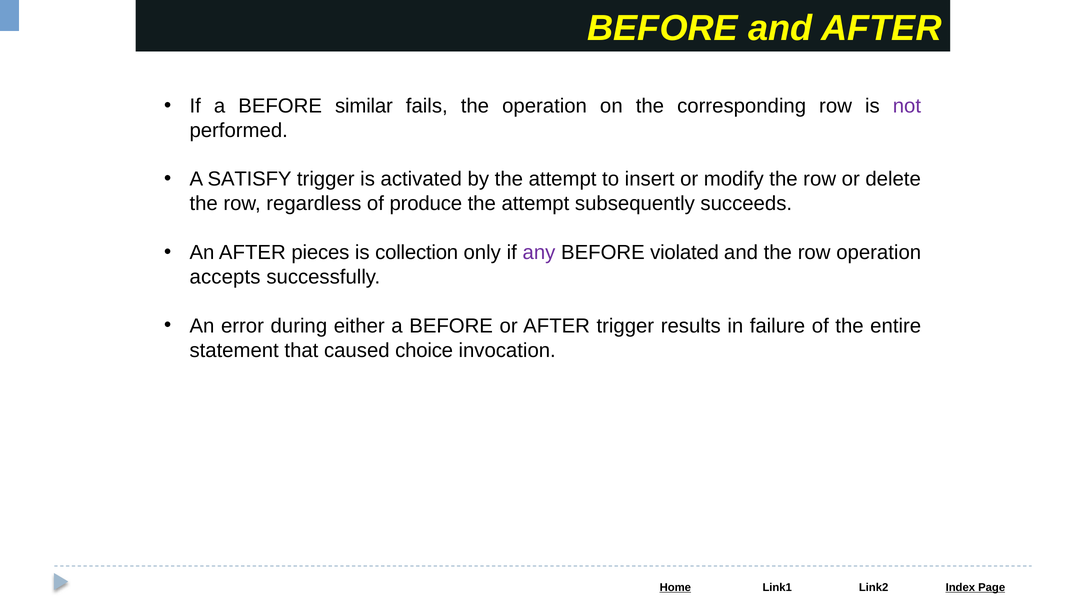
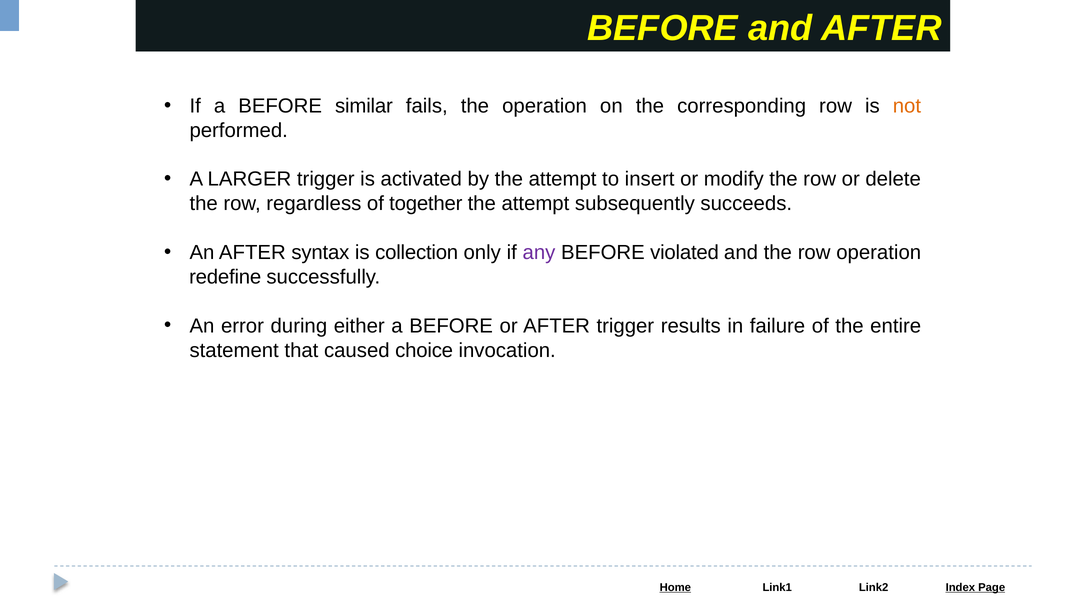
not colour: purple -> orange
SATISFY: SATISFY -> LARGER
produce: produce -> together
pieces: pieces -> syntax
accepts: accepts -> redefine
